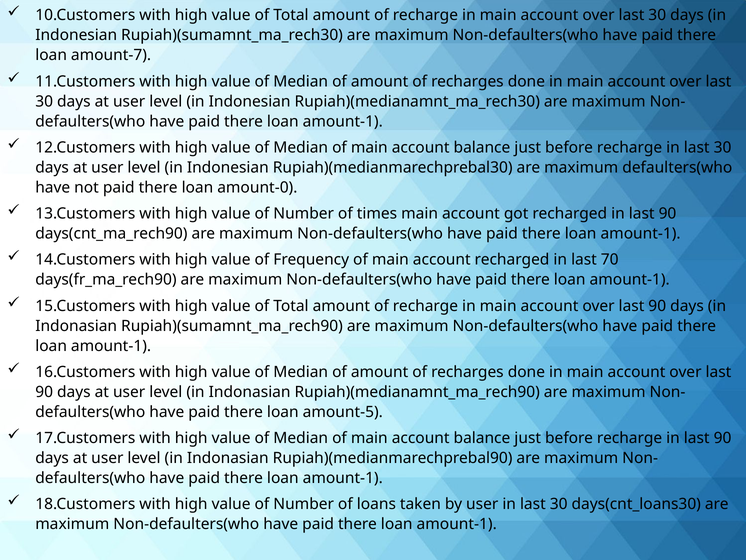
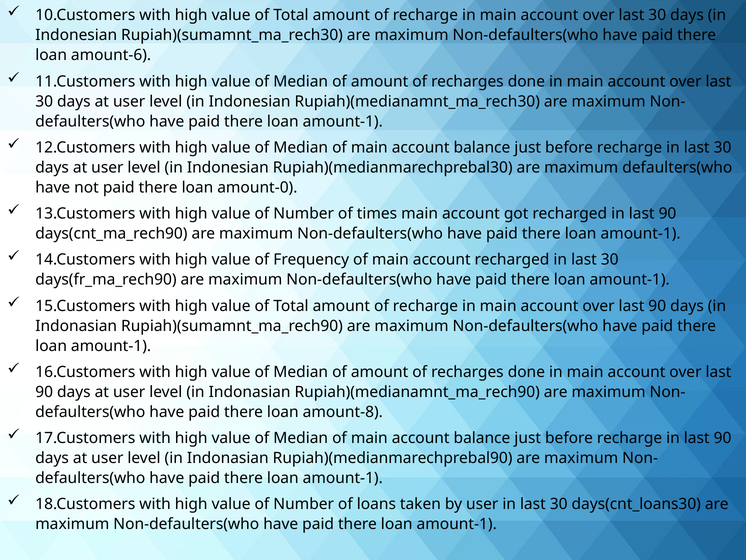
amount-7: amount-7 -> amount-6
recharged in last 70: 70 -> 30
amount-5: amount-5 -> amount-8
